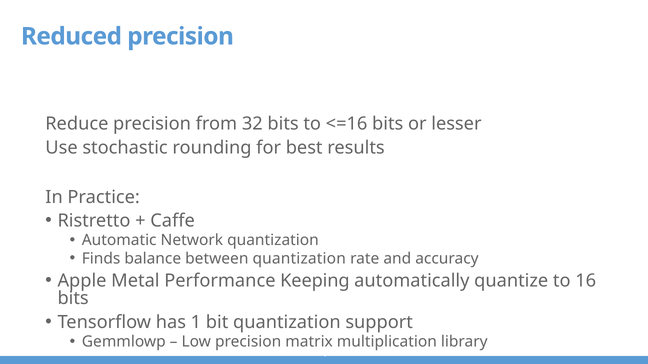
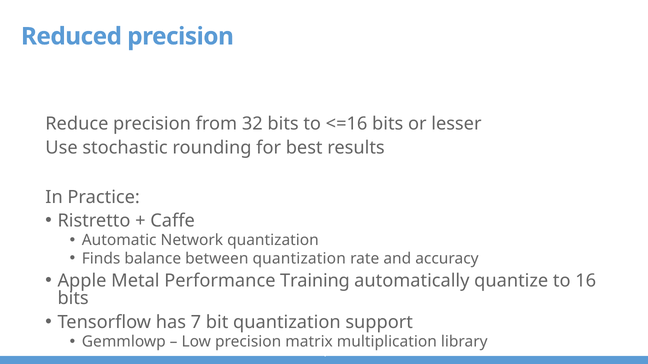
Keeping: Keeping -> Training
1: 1 -> 7
